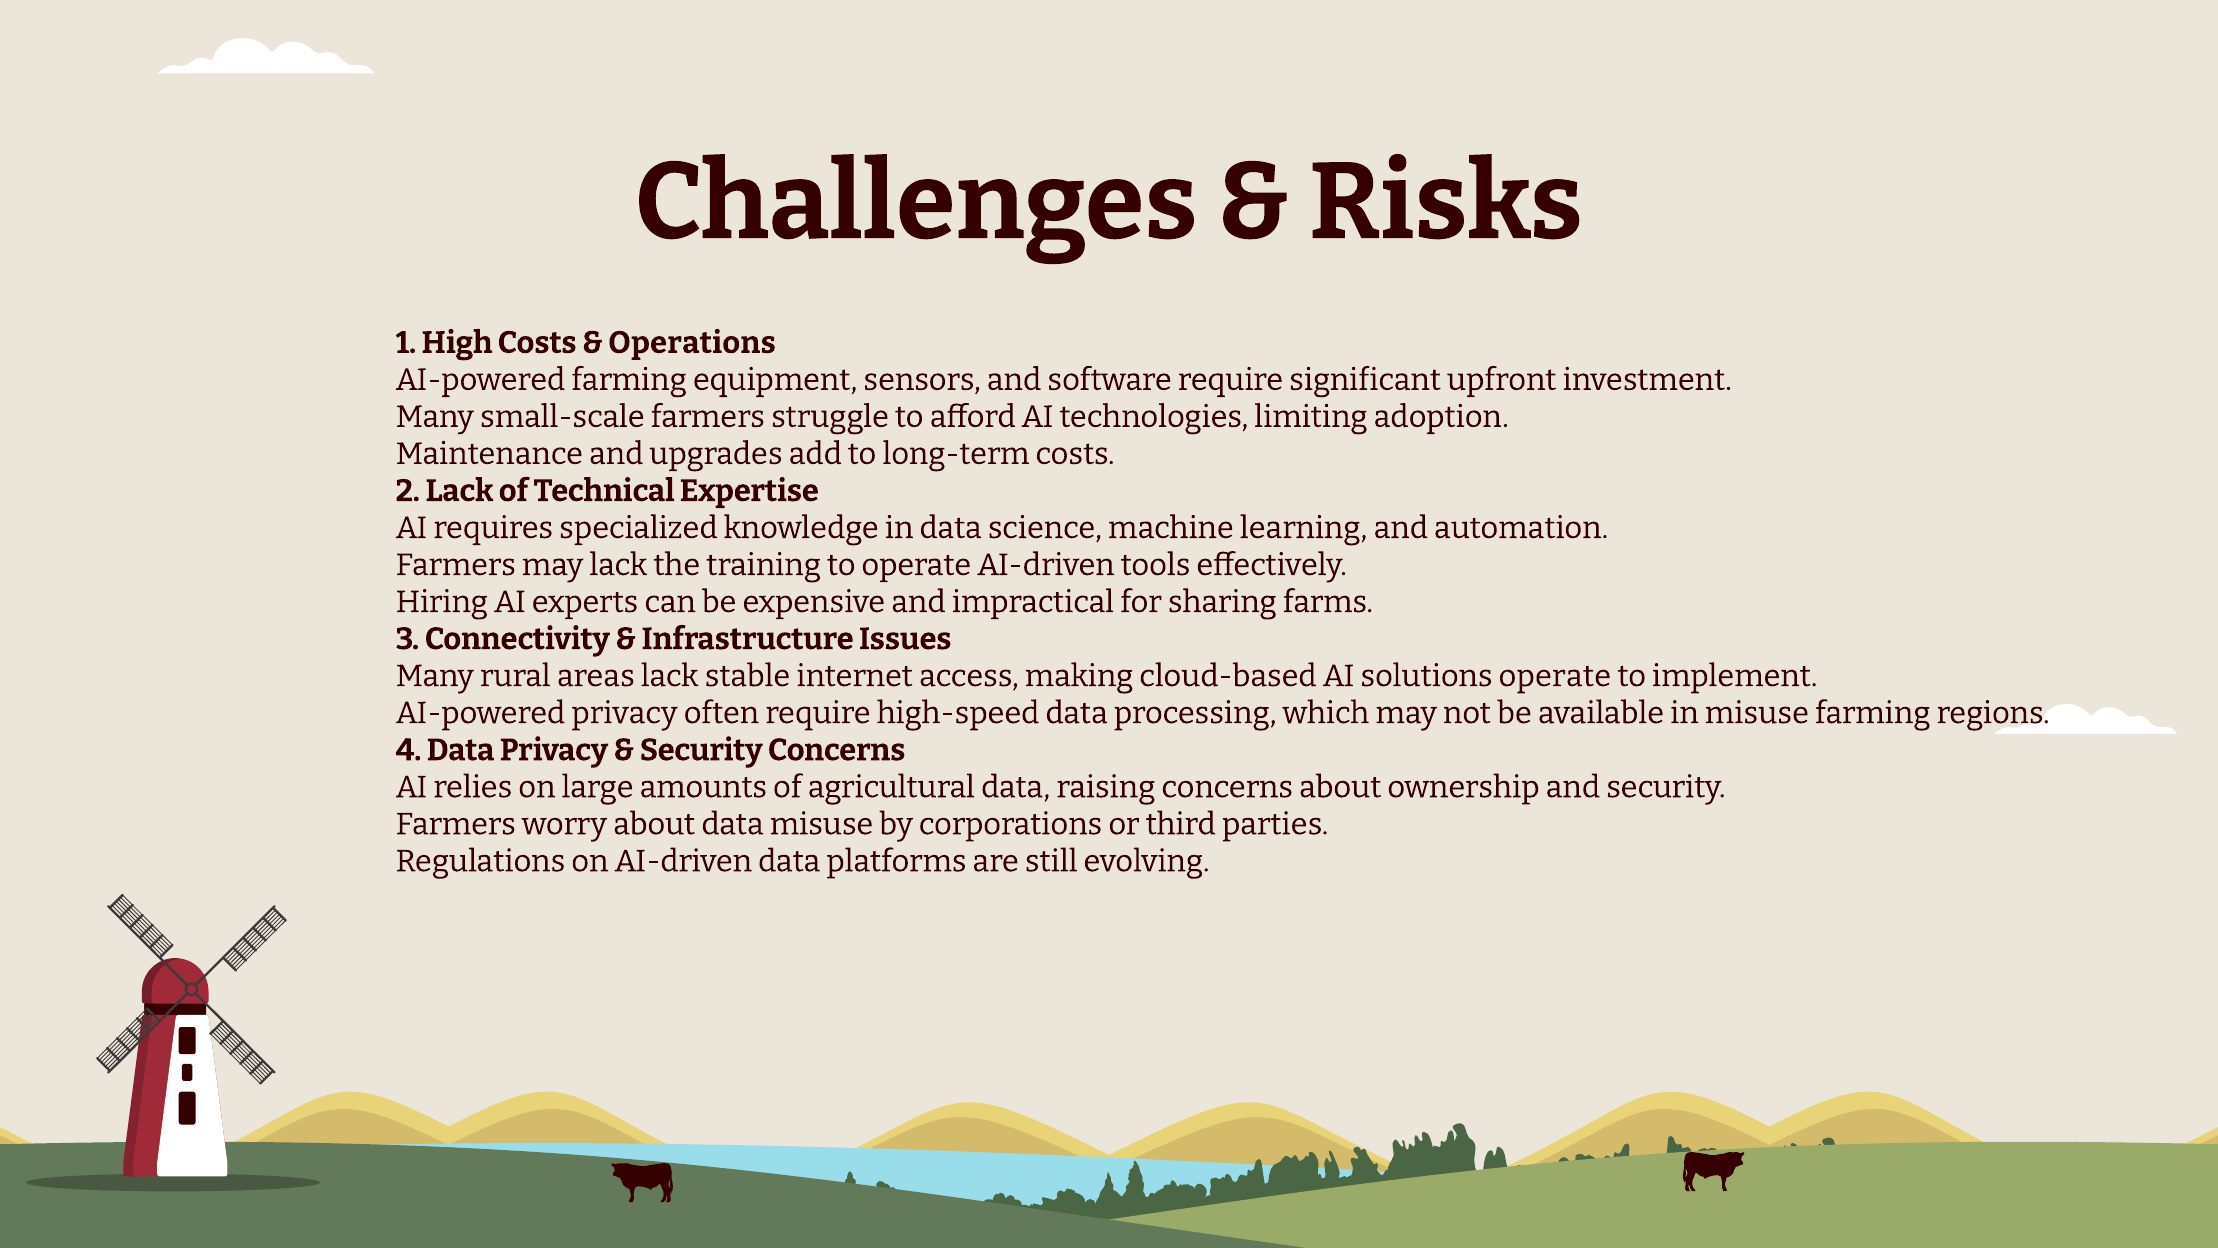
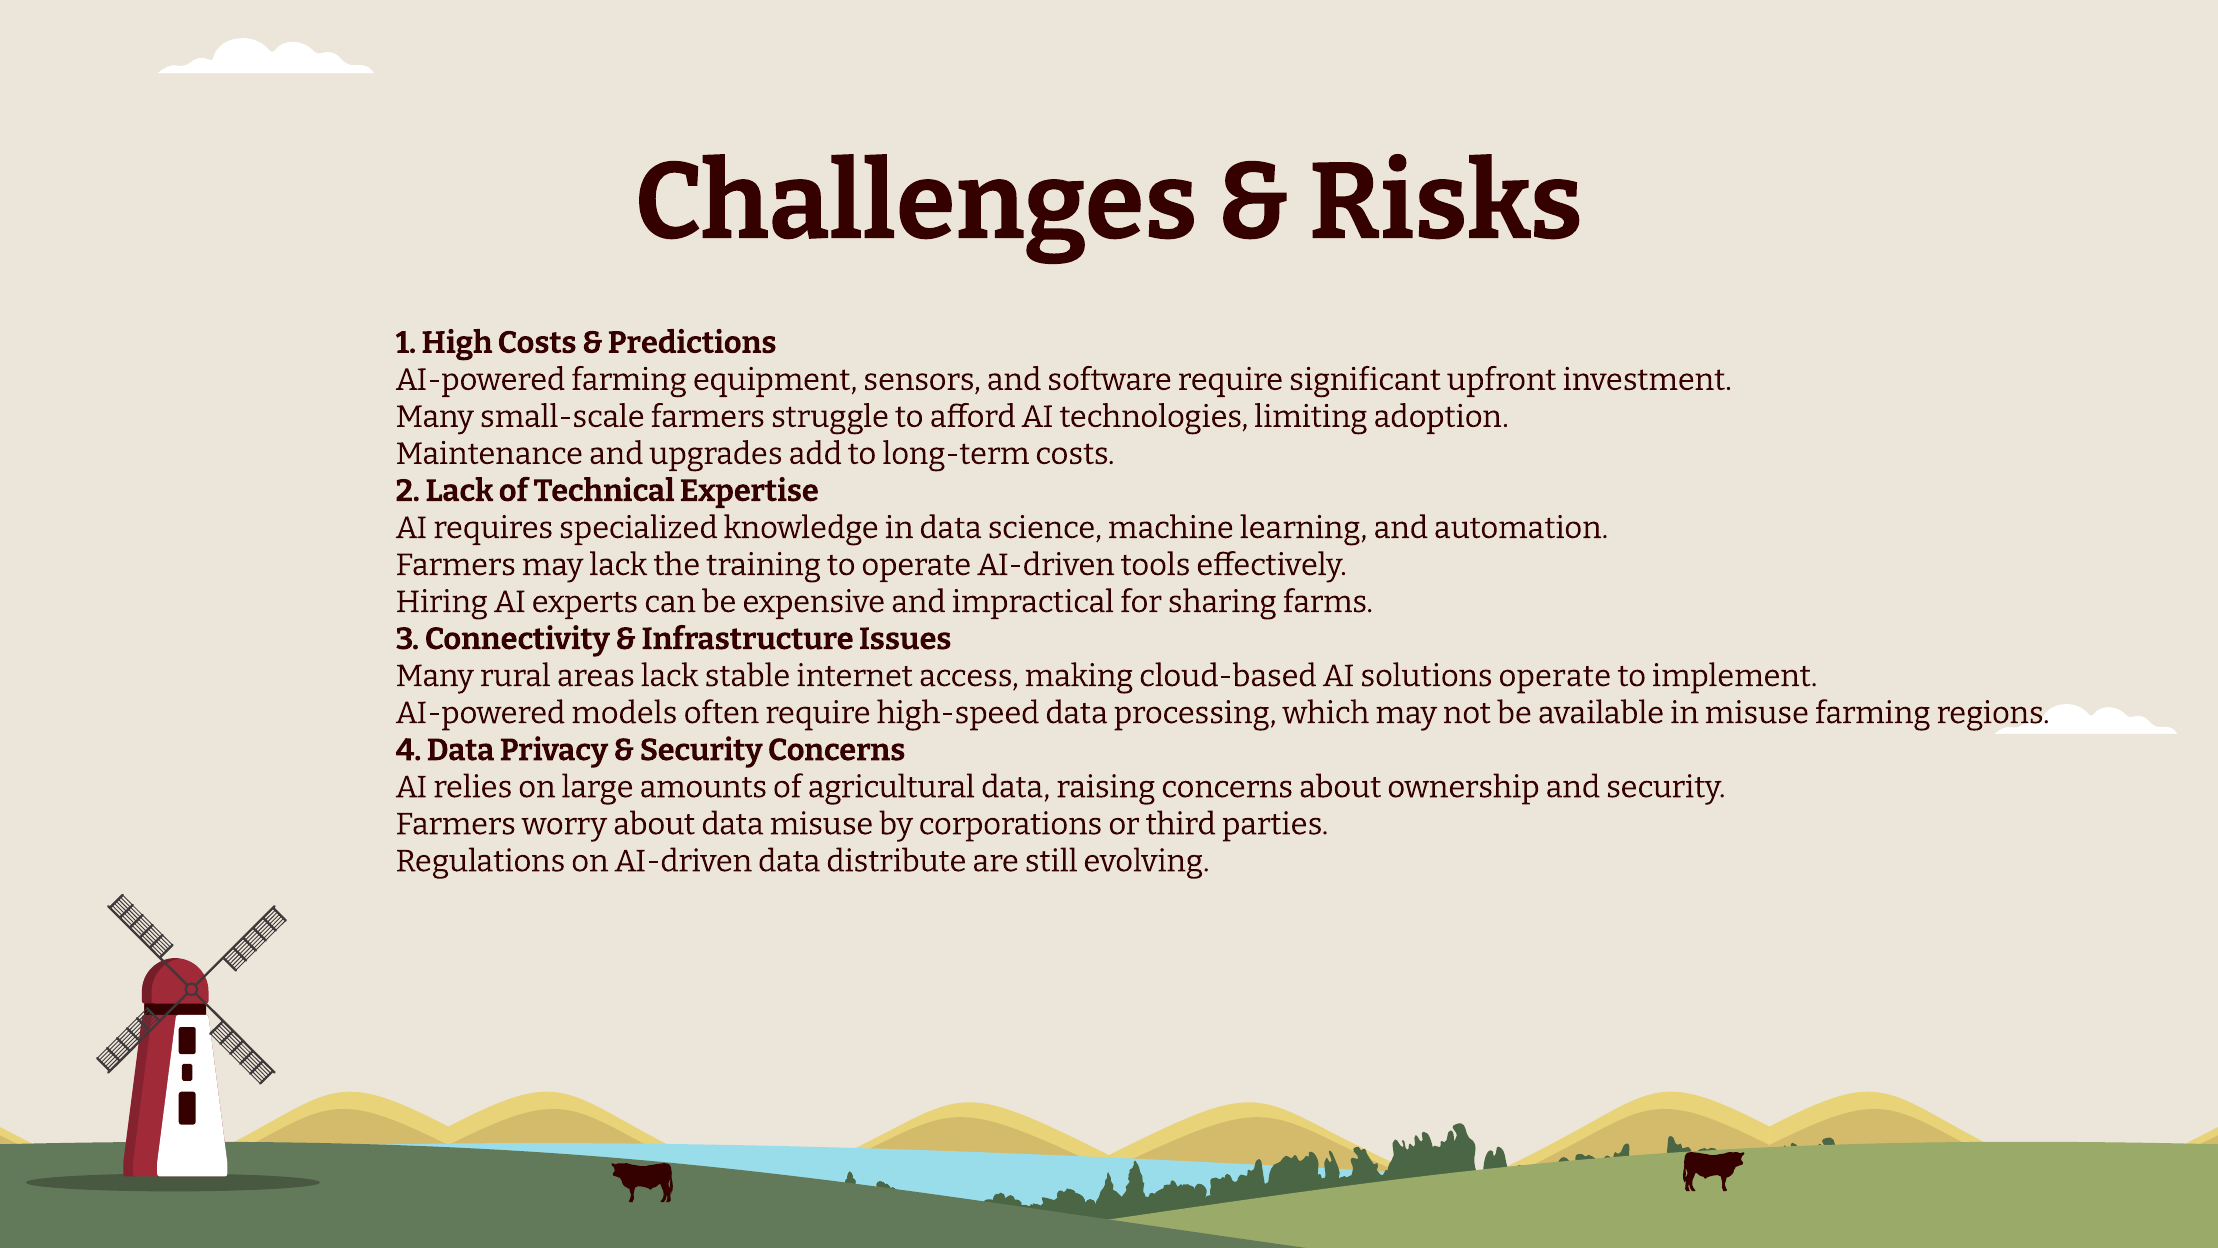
Operations: Operations -> Predictions
AI-powered privacy: privacy -> models
platforms: platforms -> distribute
